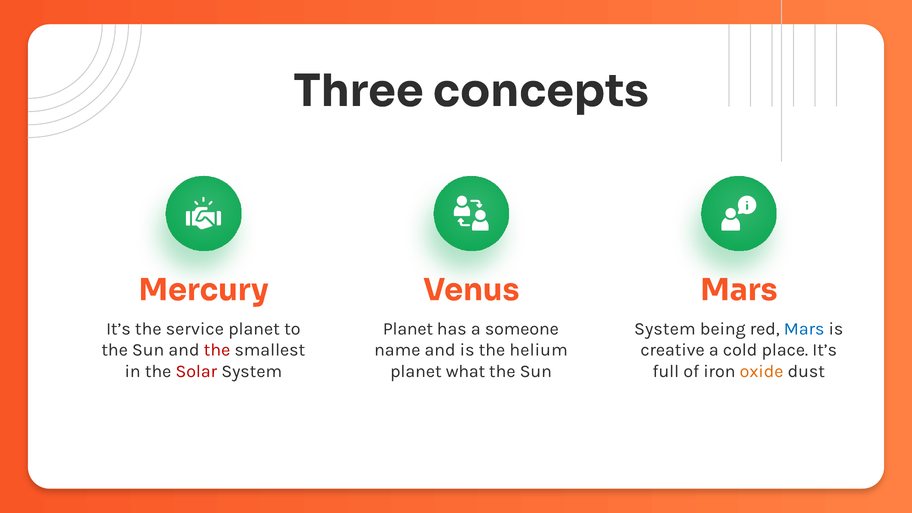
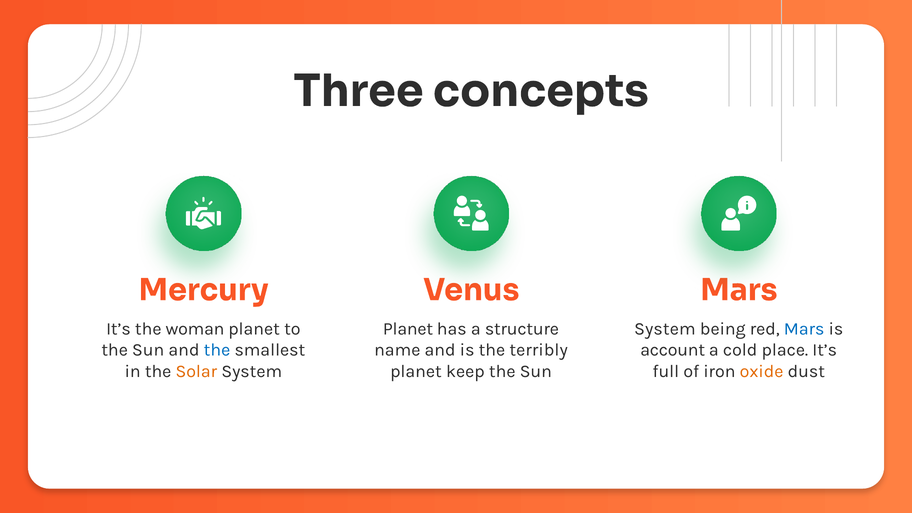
service: service -> woman
someone: someone -> structure
the at (217, 350) colour: red -> blue
helium: helium -> terribly
creative: creative -> account
Solar colour: red -> orange
what: what -> keep
